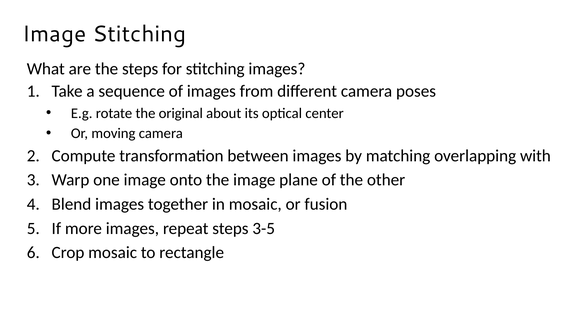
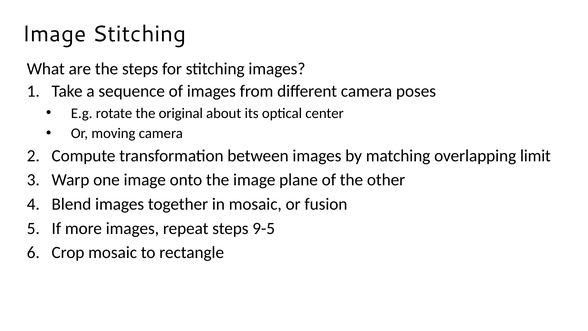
with: with -> limit
3-5: 3-5 -> 9-5
